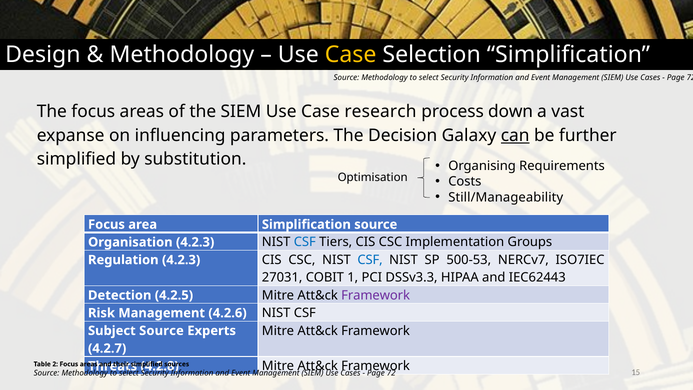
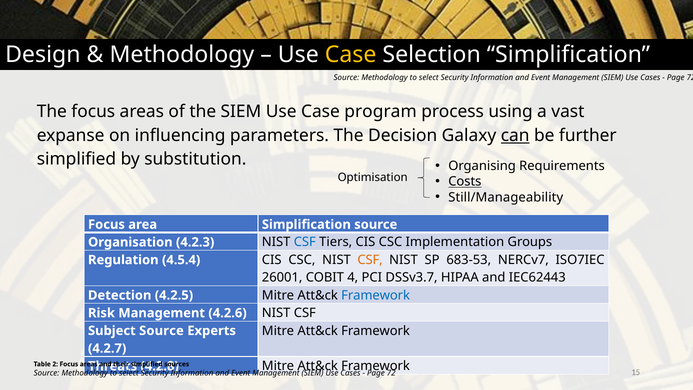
research: research -> program
down: down -> using
Costs underline: none -> present
Regulation 4.2.3: 4.2.3 -> 4.5.4
CSF at (370, 260) colour: blue -> orange
500-53: 500-53 -> 683-53
27031: 27031 -> 26001
1: 1 -> 4
DSSv3.3: DSSv3.3 -> DSSv3.7
Framework at (376, 295) colour: purple -> blue
